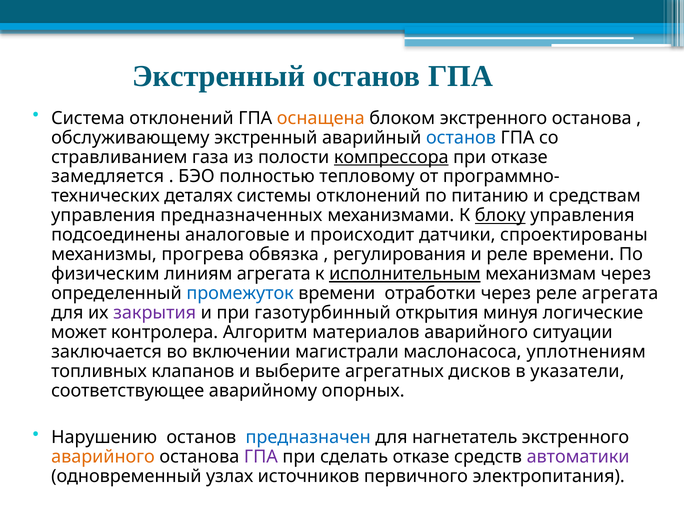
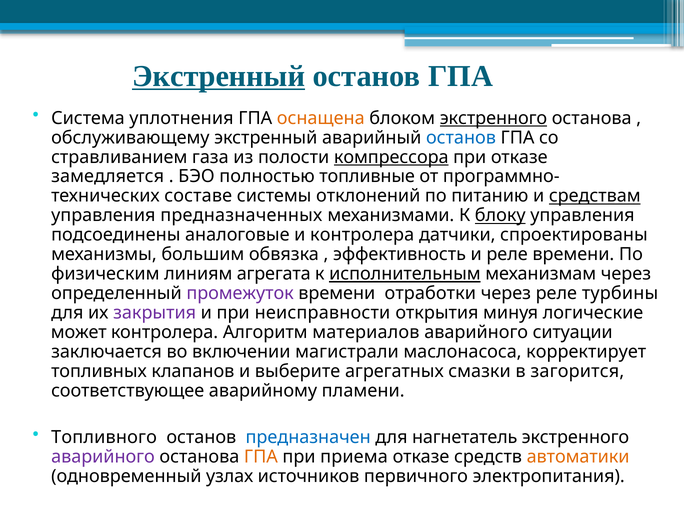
Экстренный at (219, 76) underline: none -> present
Система отклонений: отклонений -> уплотнения
экстренного at (493, 118) underline: none -> present
тепловому: тепловому -> топливные
деталях: деталях -> составе
средствам underline: none -> present
и происходит: происходит -> контролера
прогрева: прогрева -> большим
регулирования: регулирования -> эффективность
промежуток colour: blue -> purple
реле агрегата: агрегата -> турбины
газотурбинный: газотурбинный -> неисправности
уплотнениям: уплотнениям -> корректирует
дисков: дисков -> смазки
указатели: указатели -> загорится
опорных: опорных -> пламени
Нарушению: Нарушению -> Топливного
аварийного at (103, 457) colour: orange -> purple
ГПА at (261, 457) colour: purple -> orange
сделать: сделать -> приема
автоматики colour: purple -> orange
